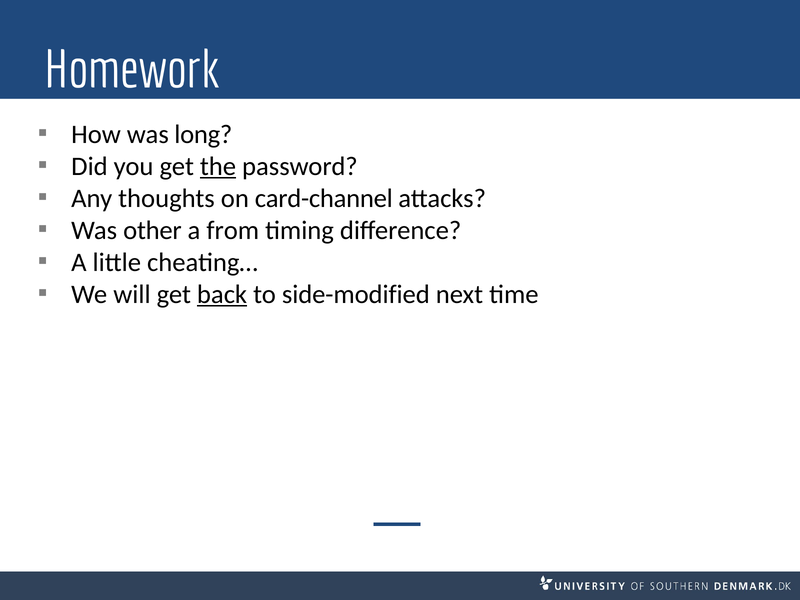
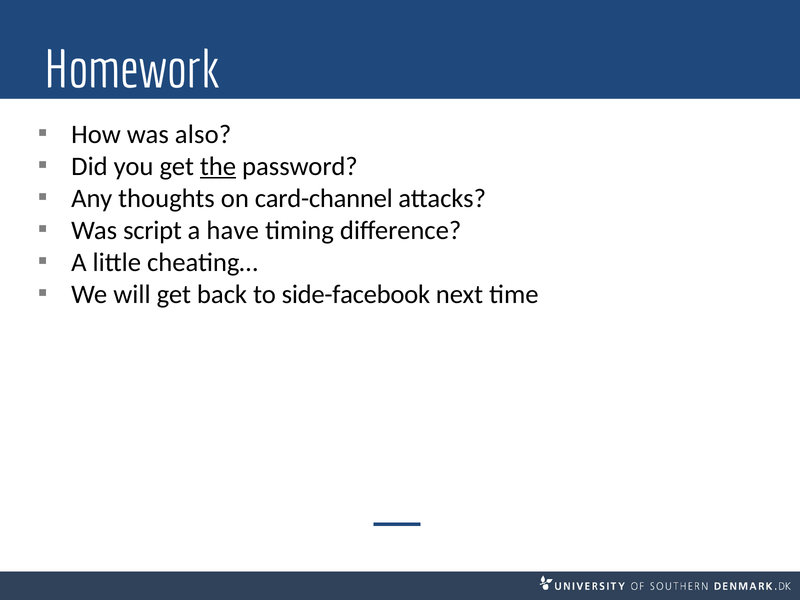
long: long -> also
other: other -> script
from: from -> have
back underline: present -> none
side-modified: side-modified -> side-facebook
